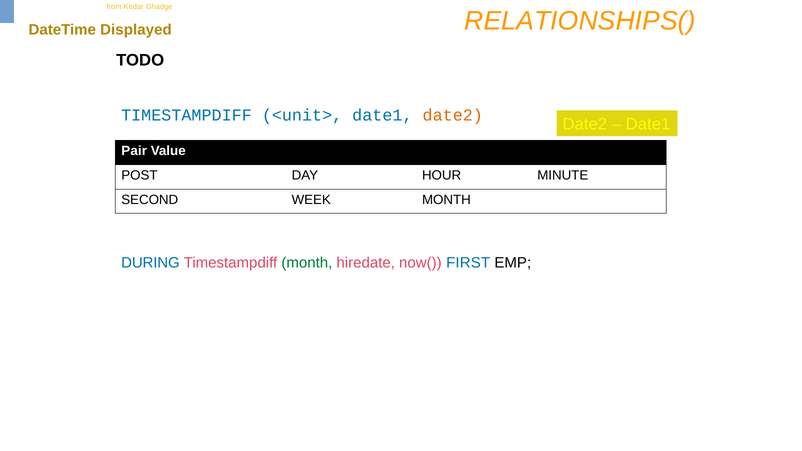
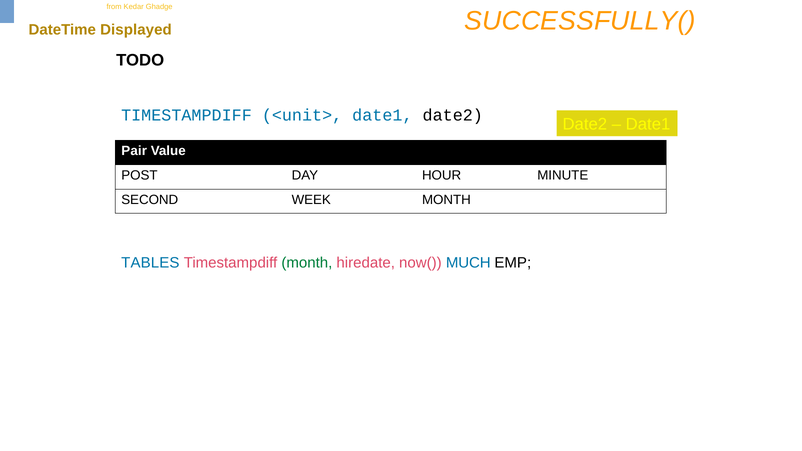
RELATIONSHIPS(: RELATIONSHIPS( -> SUCCESSFULLY(
date2 at (453, 115) colour: orange -> black
DURING: DURING -> TABLES
FIRST: FIRST -> MUCH
